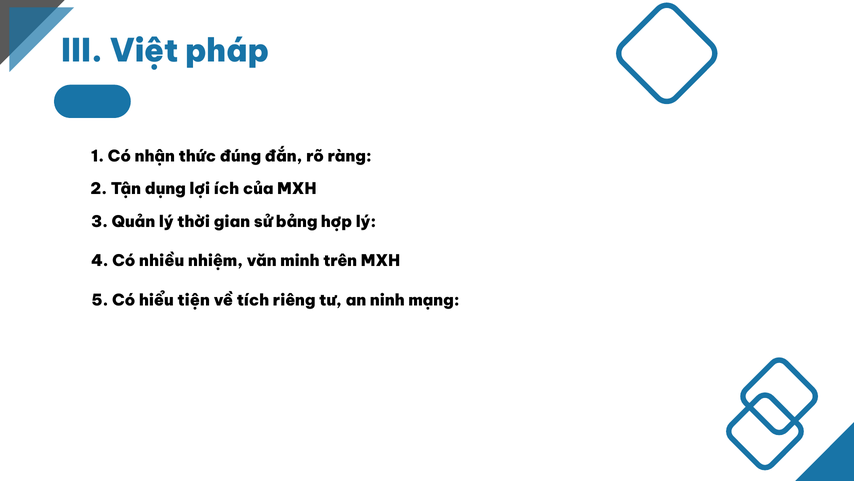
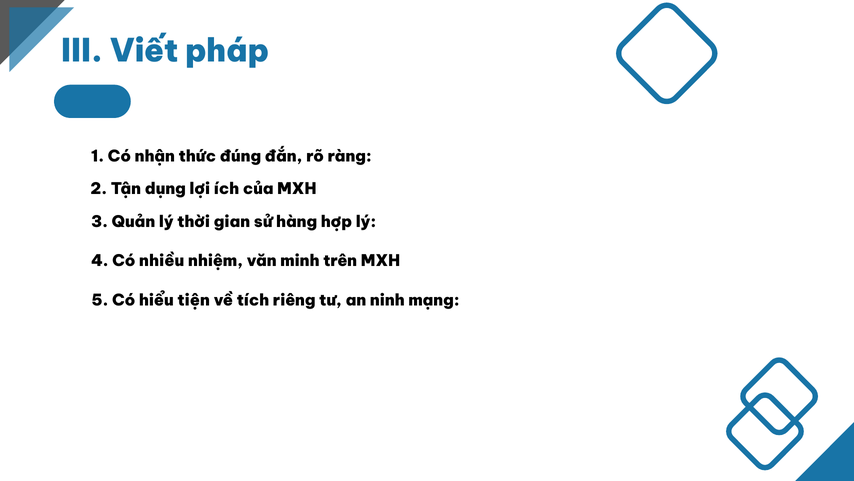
Việt: Việt -> Viết
bảng: bảng -> hàng
